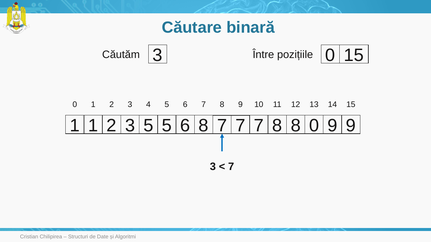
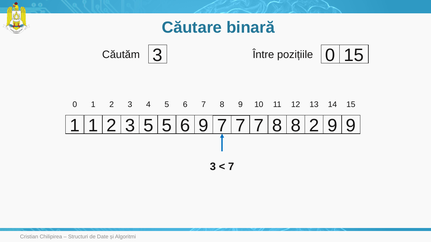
6 8: 8 -> 9
8 0: 0 -> 2
